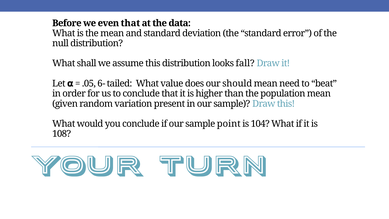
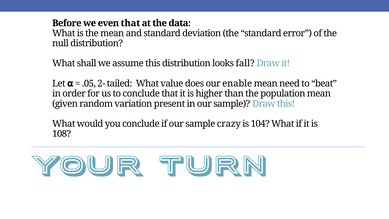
6-: 6- -> 2-
should: should -> enable
point: point -> crazy
